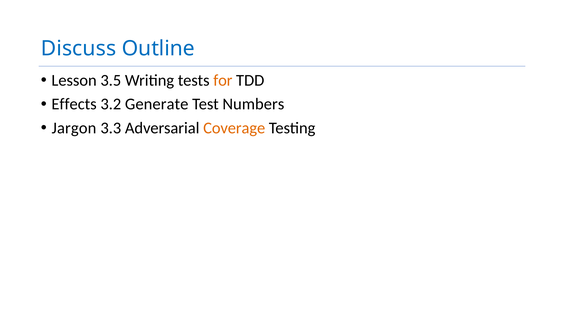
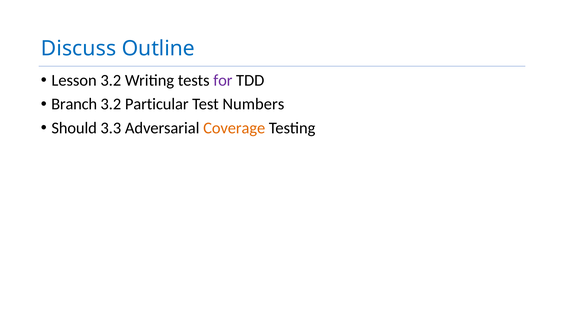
Lesson 3.5: 3.5 -> 3.2
for colour: orange -> purple
Effects: Effects -> Branch
Generate: Generate -> Particular
Jargon: Jargon -> Should
